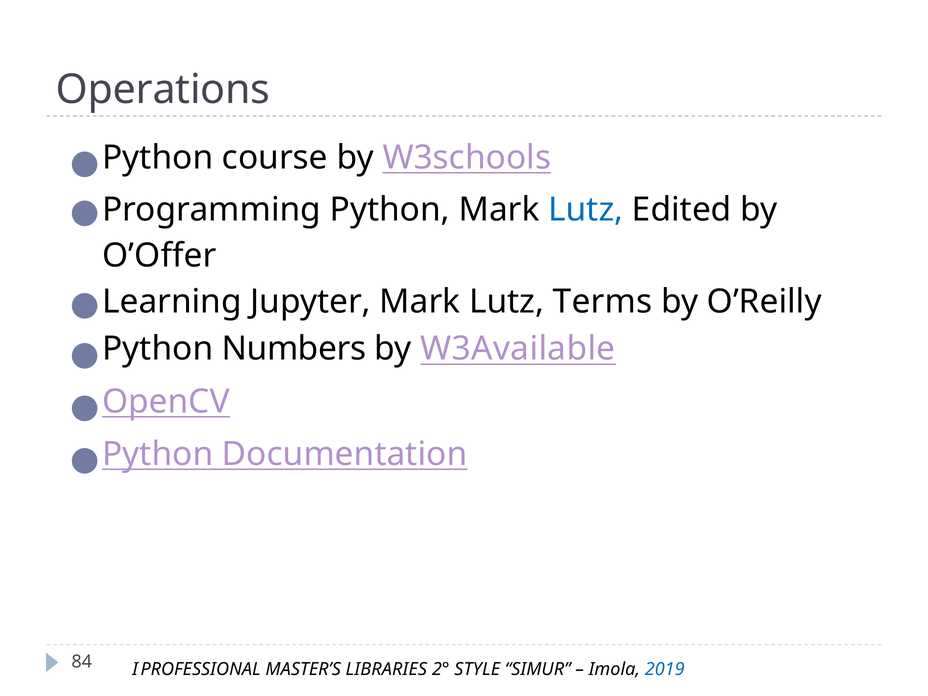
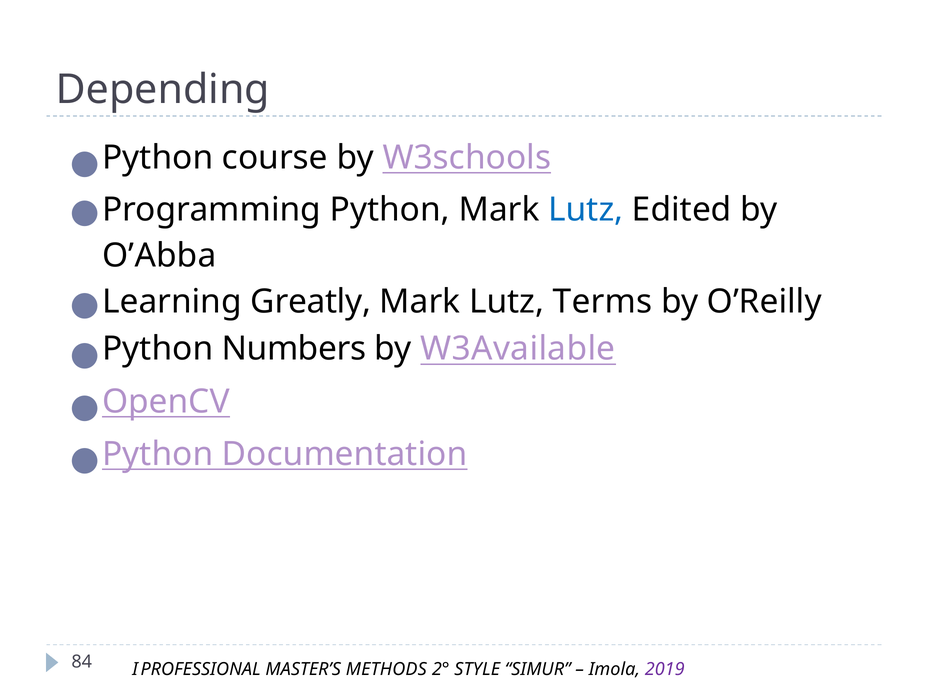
Operations: Operations -> Depending
O’Offer: O’Offer -> O’Abba
Jupyter: Jupyter -> Greatly
LIBRARIES: LIBRARIES -> METHODS
2019 colour: blue -> purple
